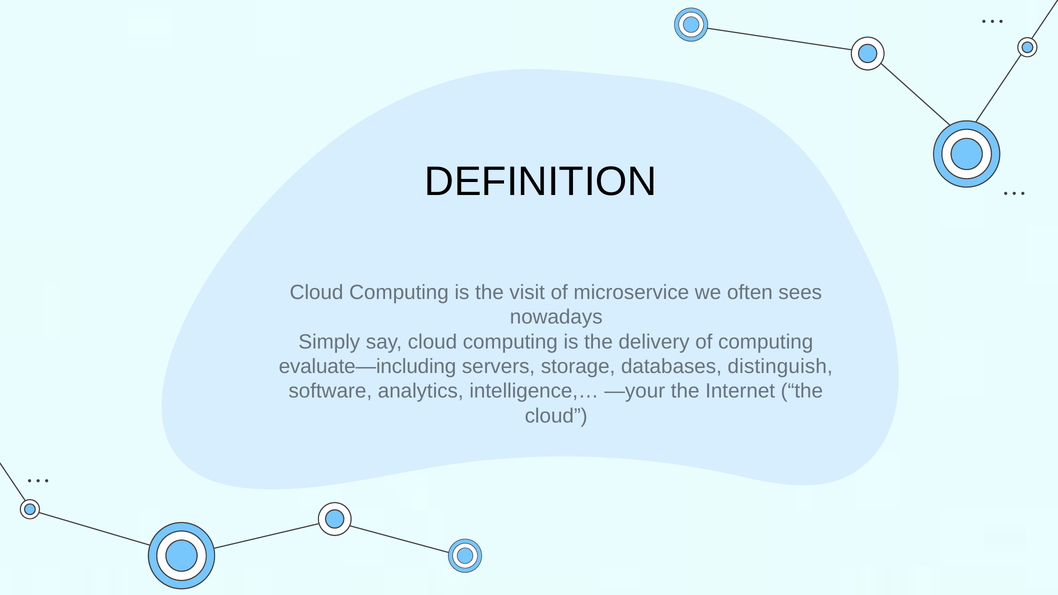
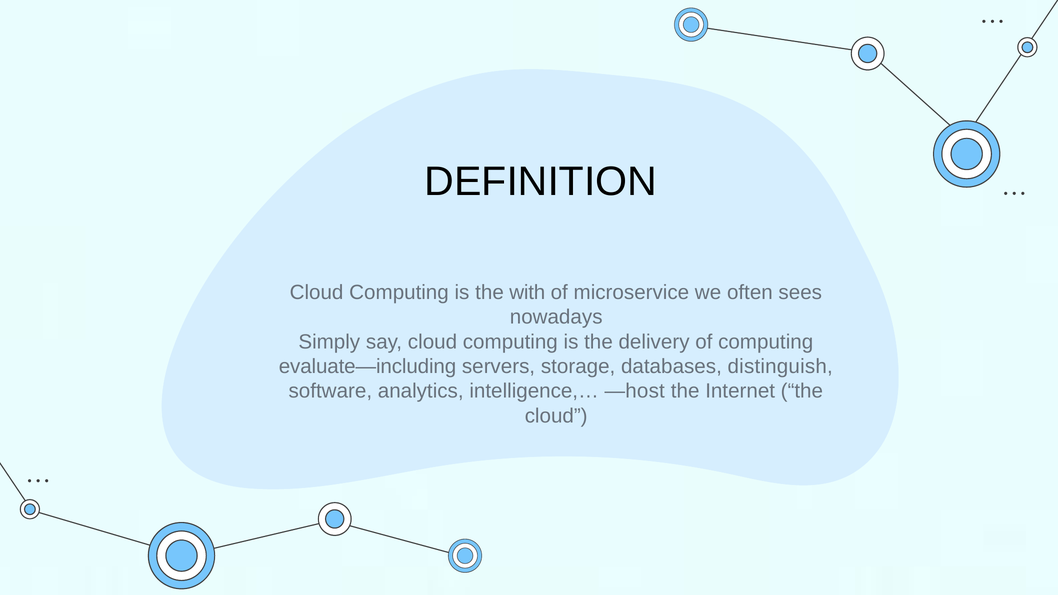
visit: visit -> with
—your: —your -> —host
